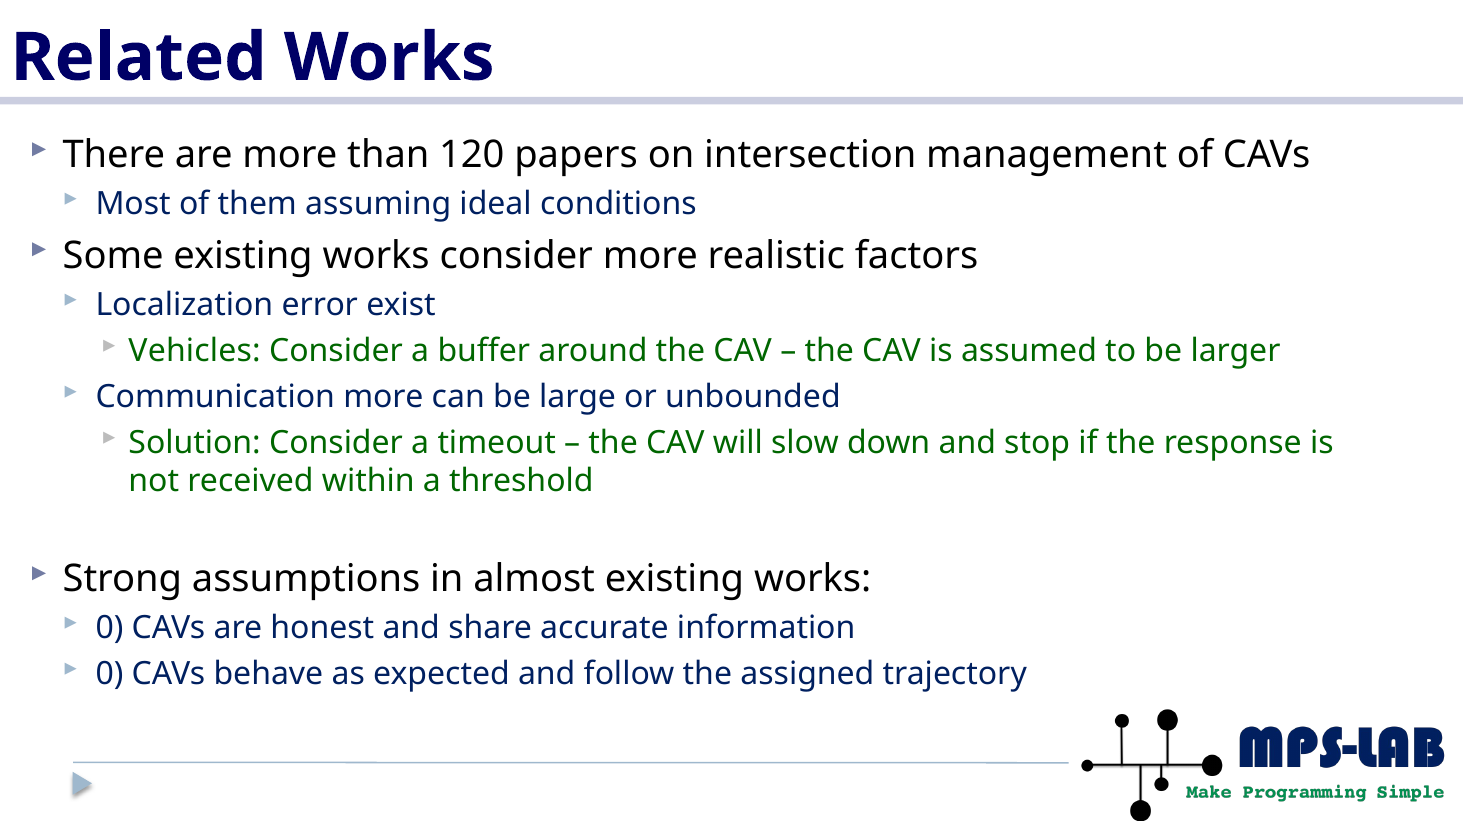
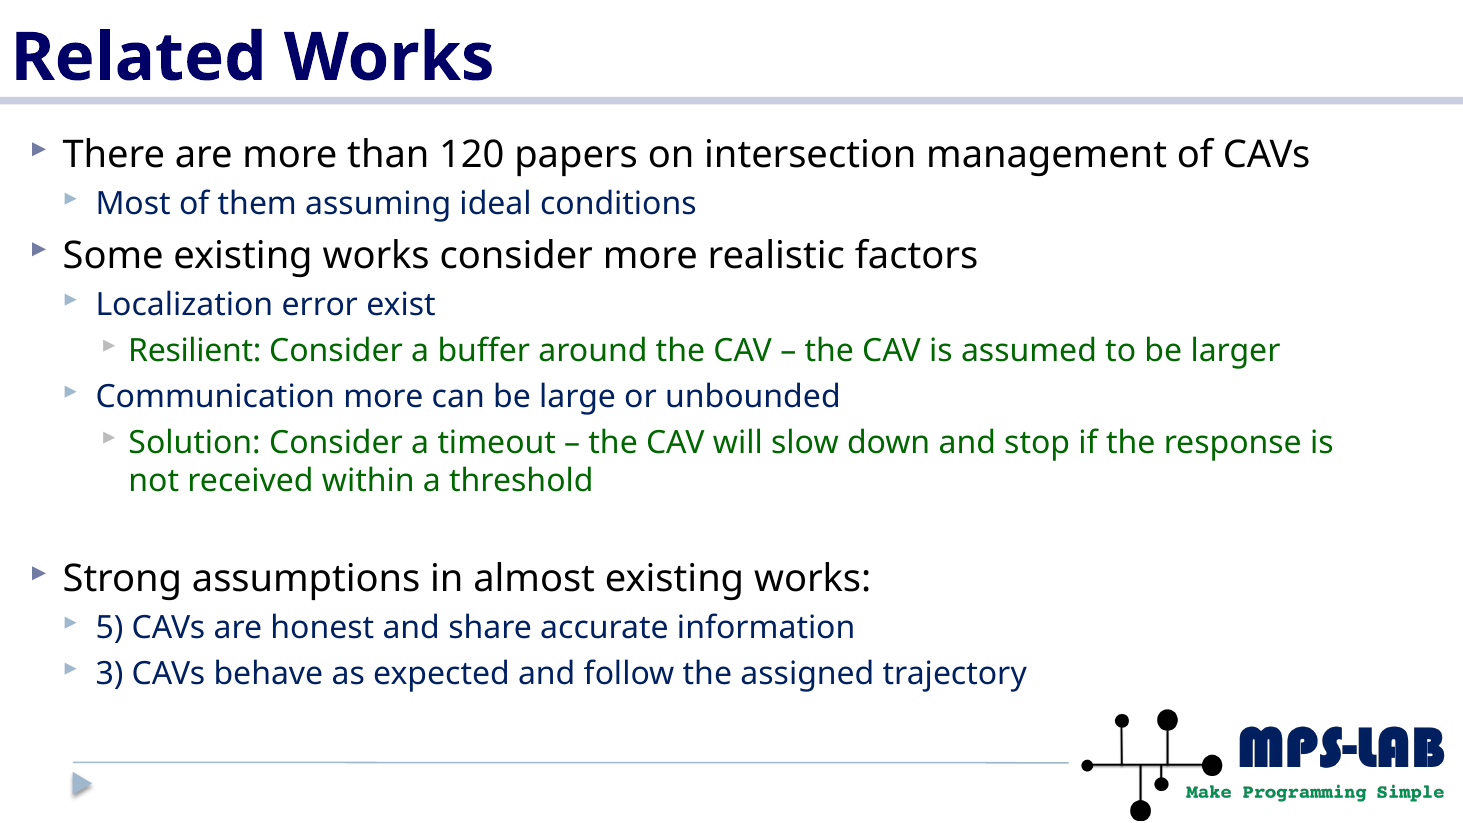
Vehicles: Vehicles -> Resilient
0 at (110, 628): 0 -> 5
0 at (110, 674): 0 -> 3
